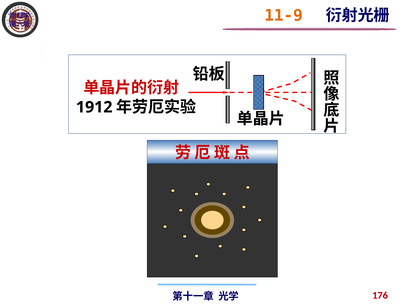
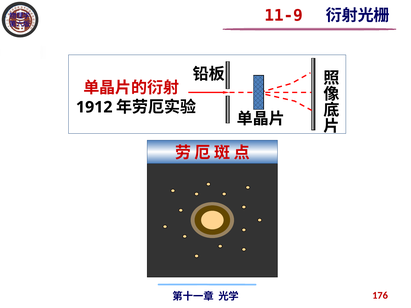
11-9 colour: orange -> red
